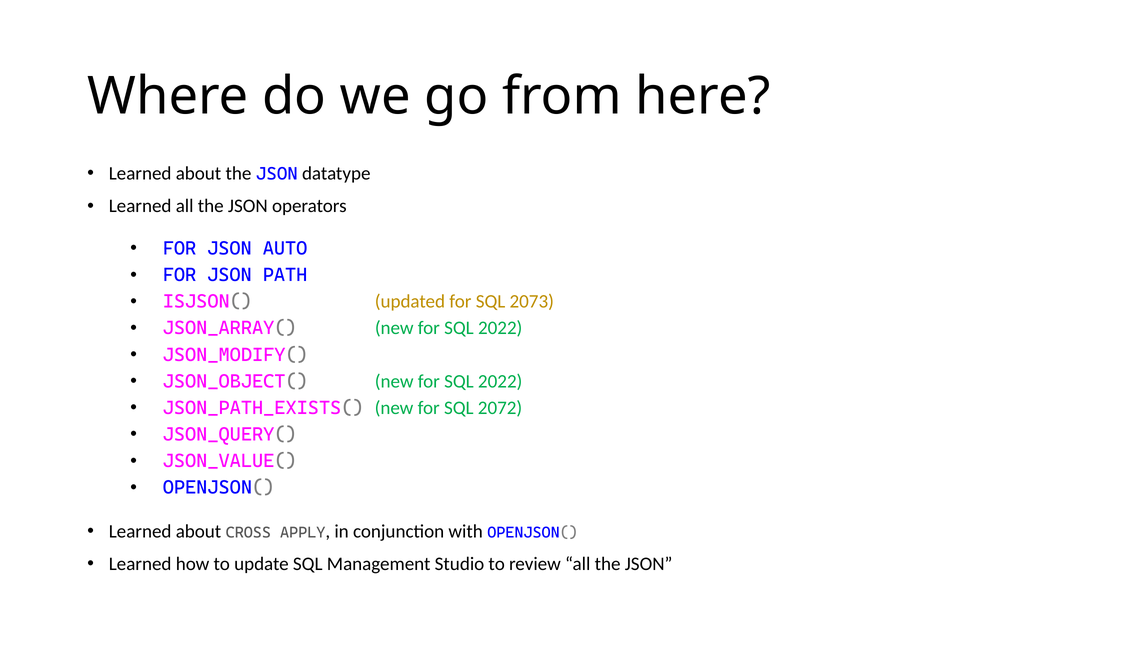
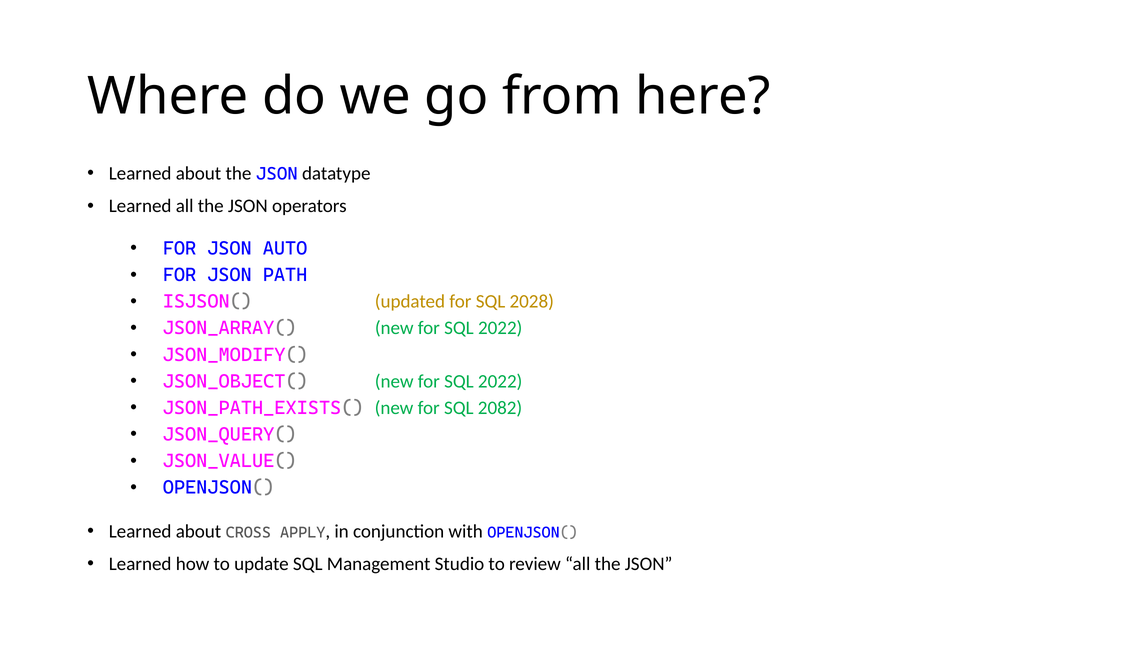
2073: 2073 -> 2028
2072: 2072 -> 2082
